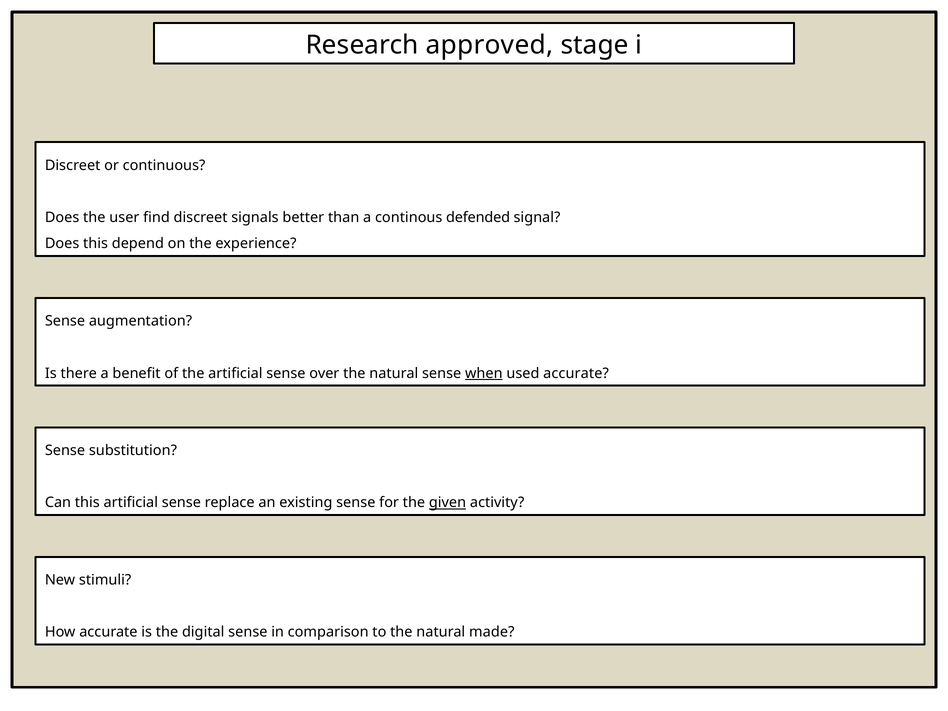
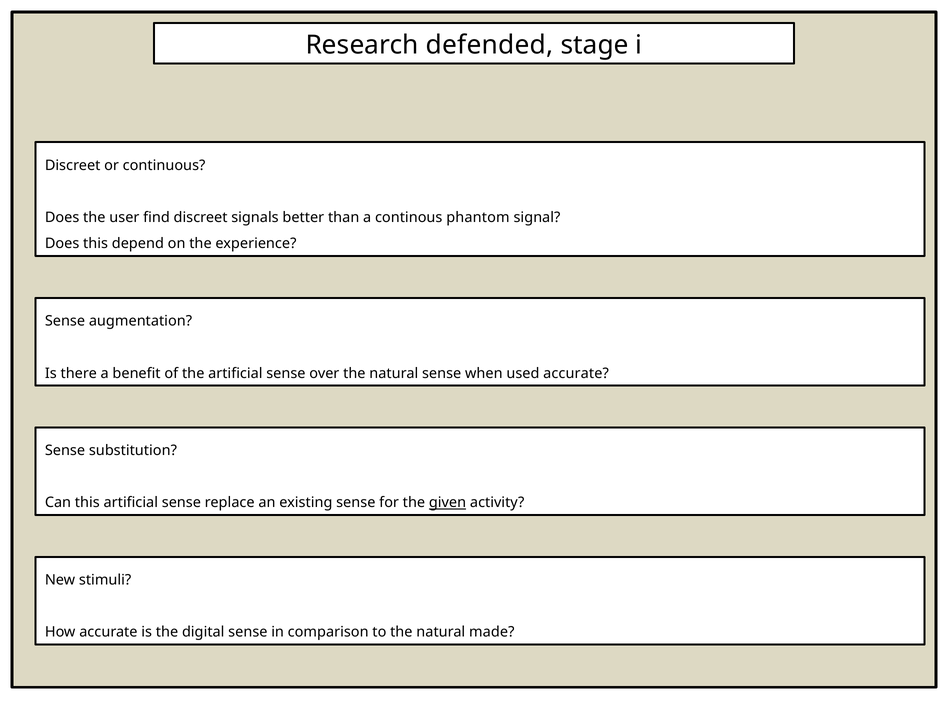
approved: approved -> defended
defended: defended -> phantom
when underline: present -> none
